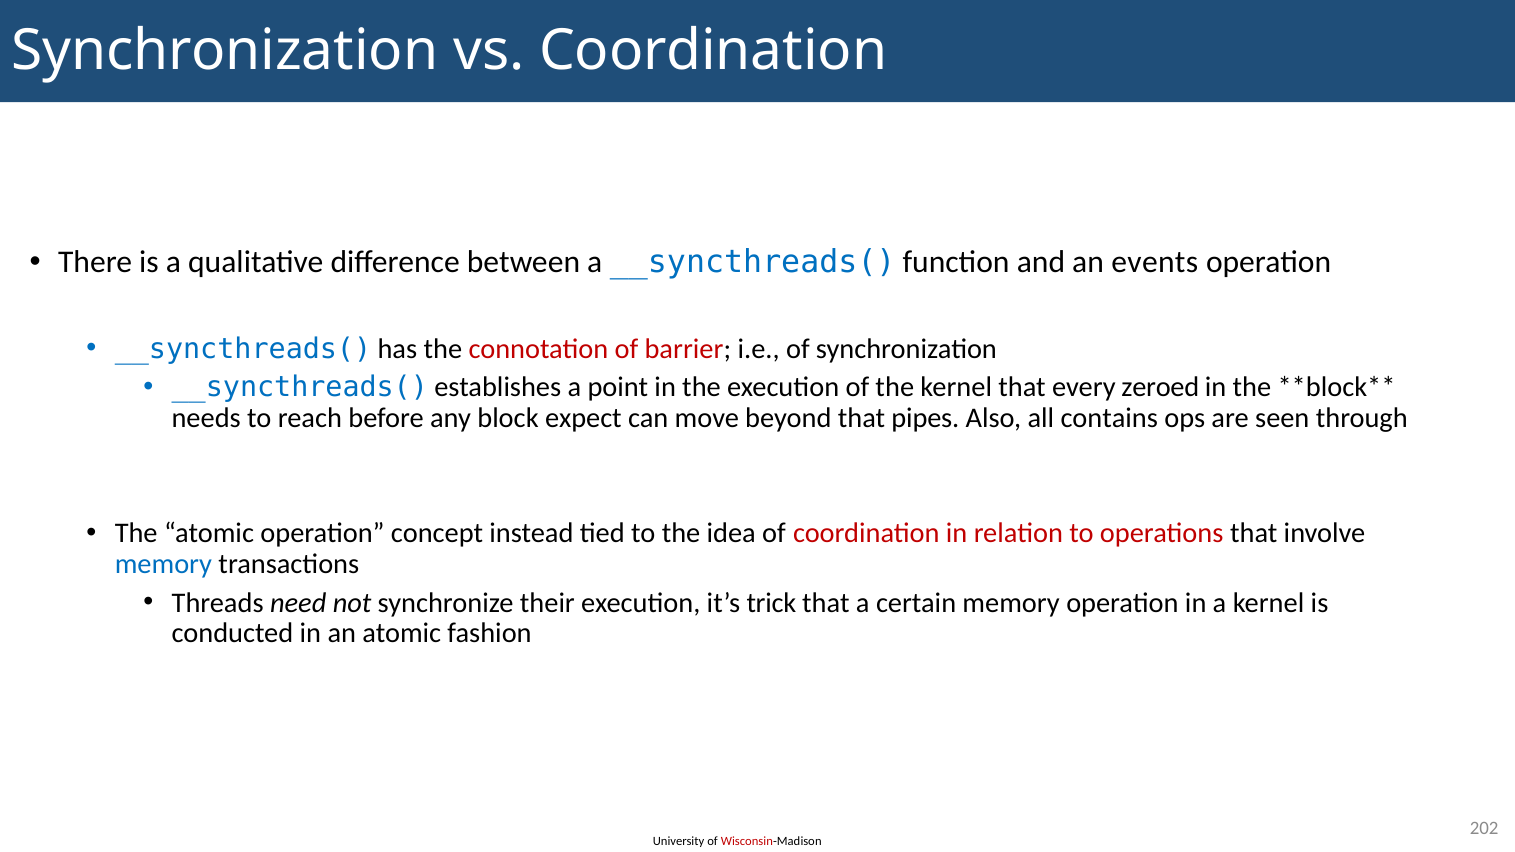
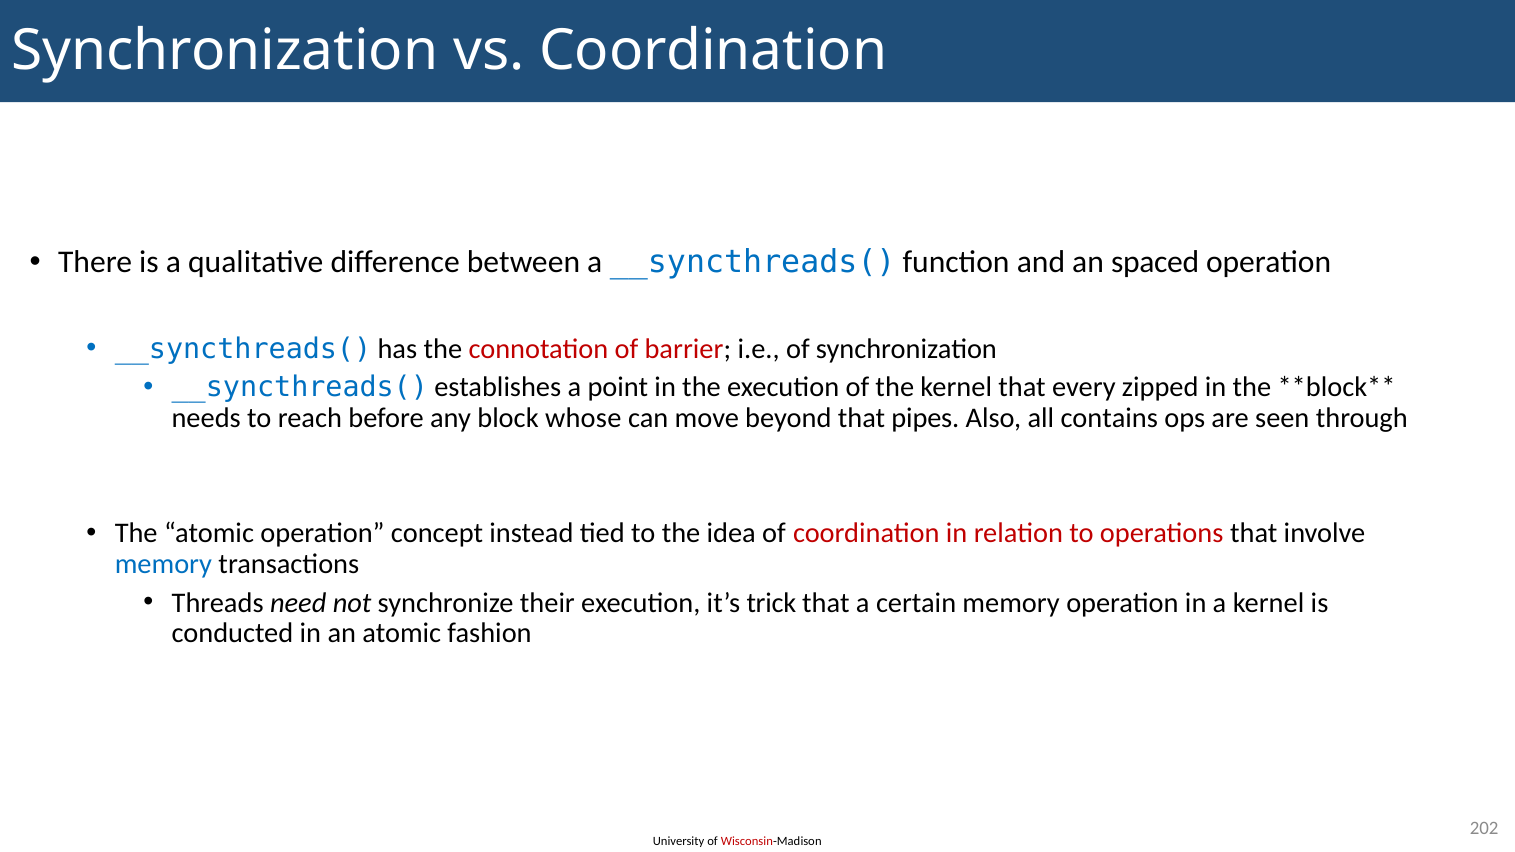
events: events -> spaced
zeroed: zeroed -> zipped
expect: expect -> whose
